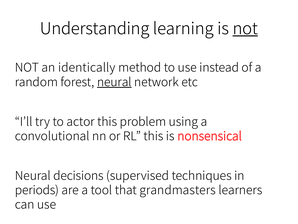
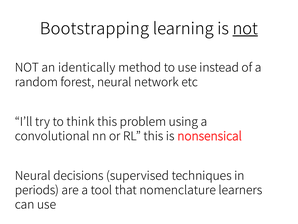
Understanding: Understanding -> Bootstrapping
neural at (114, 82) underline: present -> none
actor: actor -> think
grandmasters: grandmasters -> nomenclature
